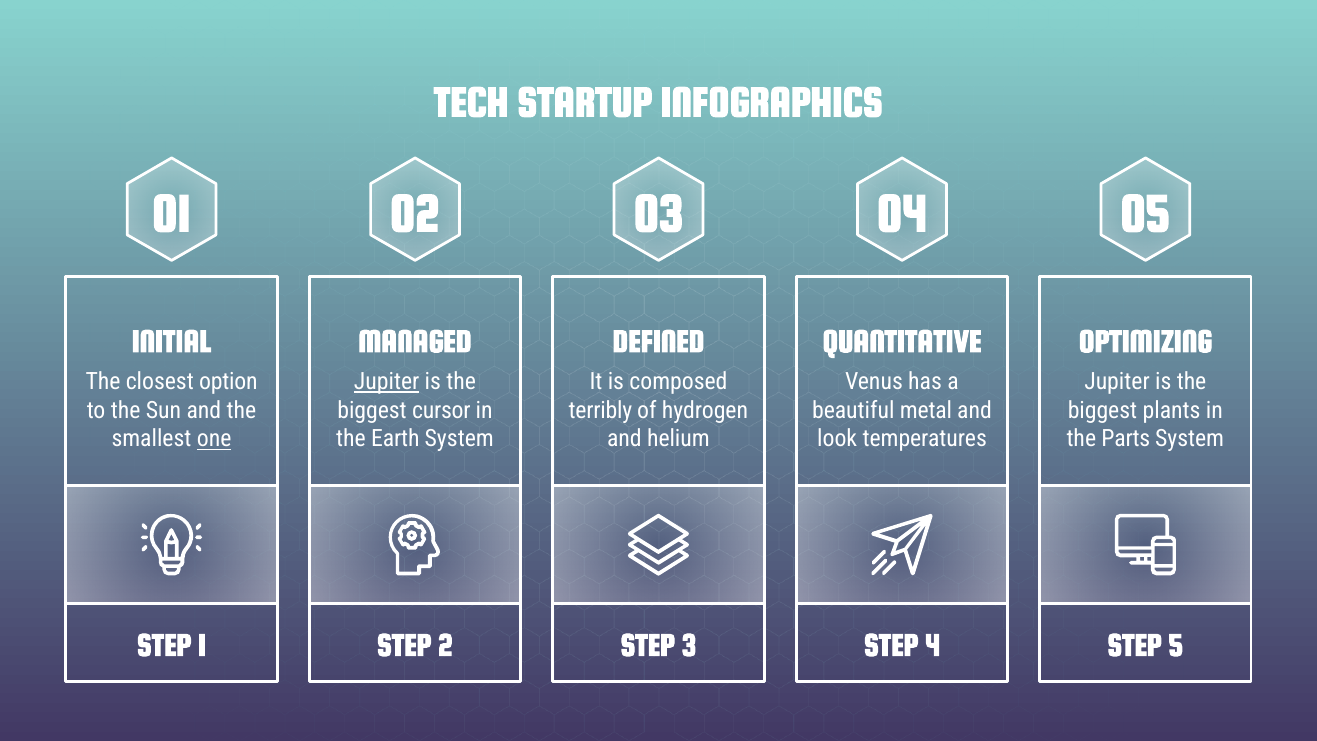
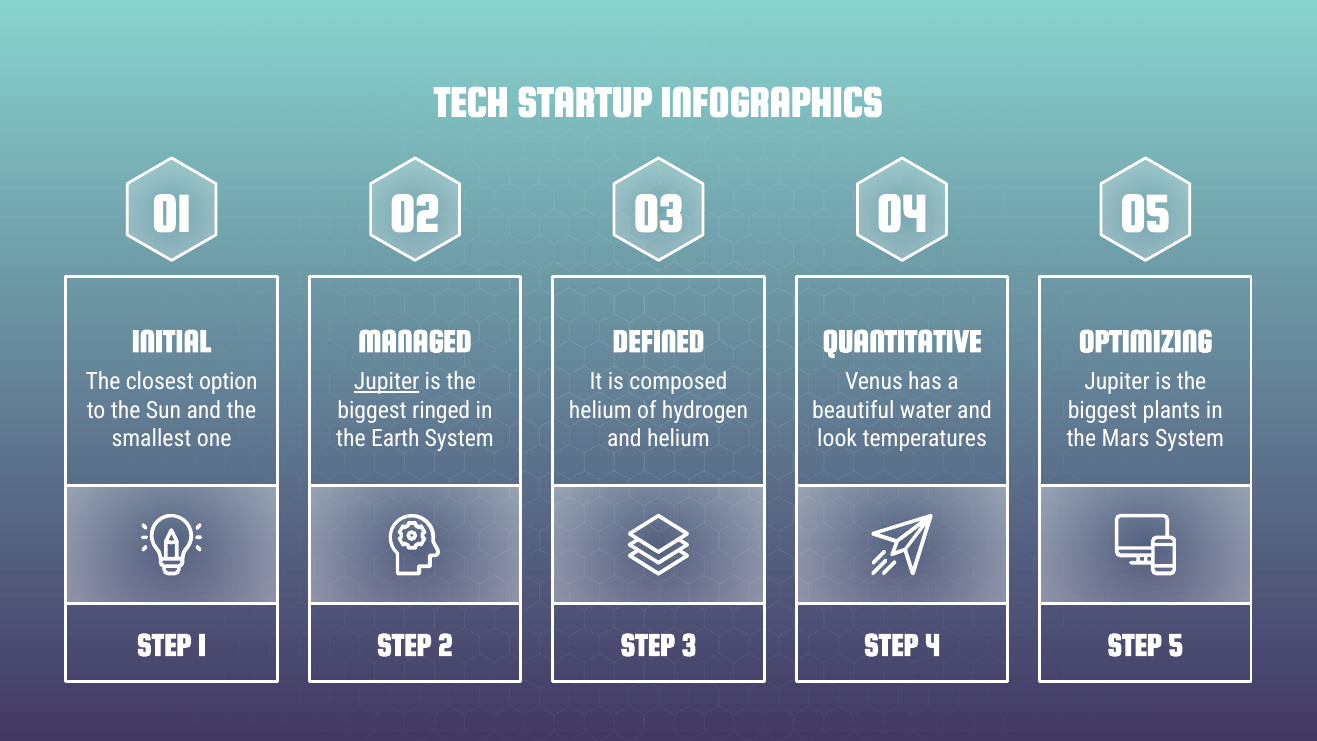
cursor: cursor -> ringed
terribly at (600, 410): terribly -> helium
metal: metal -> water
one underline: present -> none
Parts: Parts -> Mars
